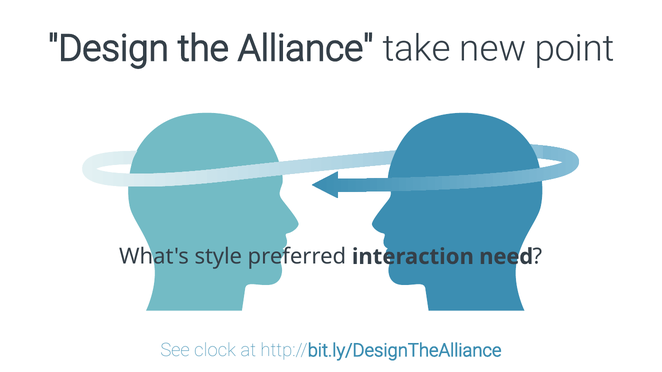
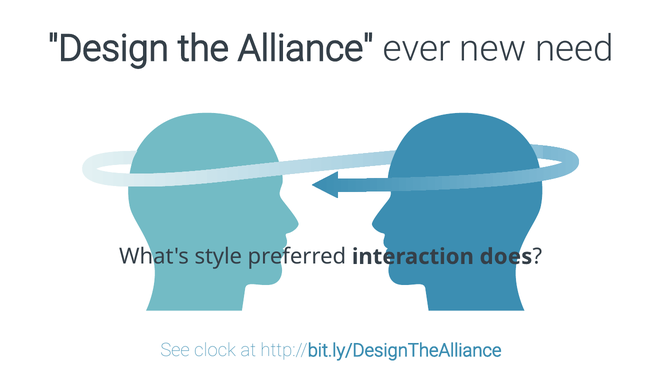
take: take -> ever
point: point -> need
need: need -> does
